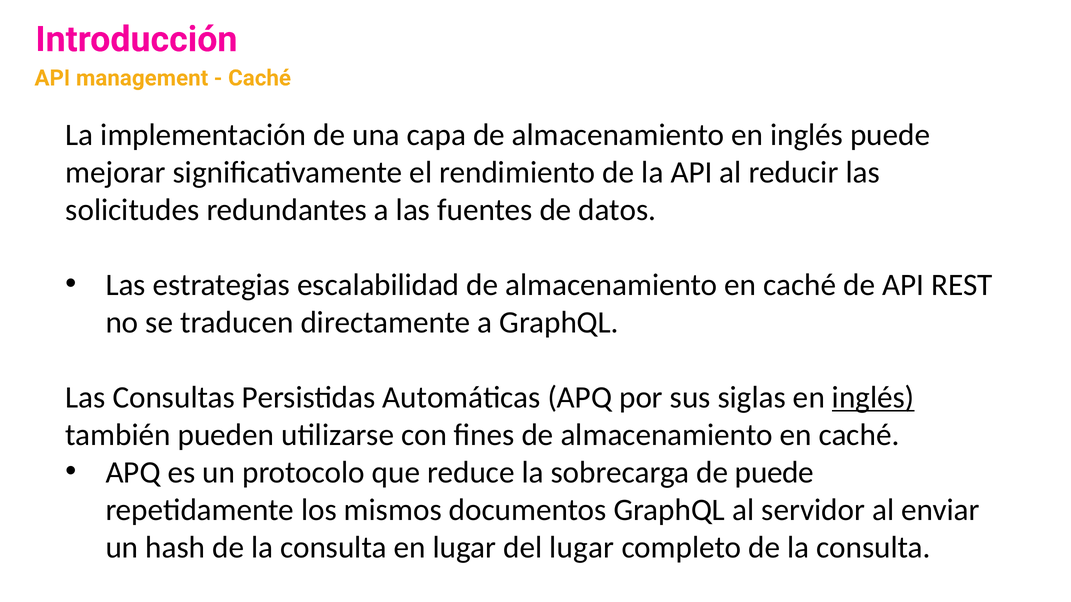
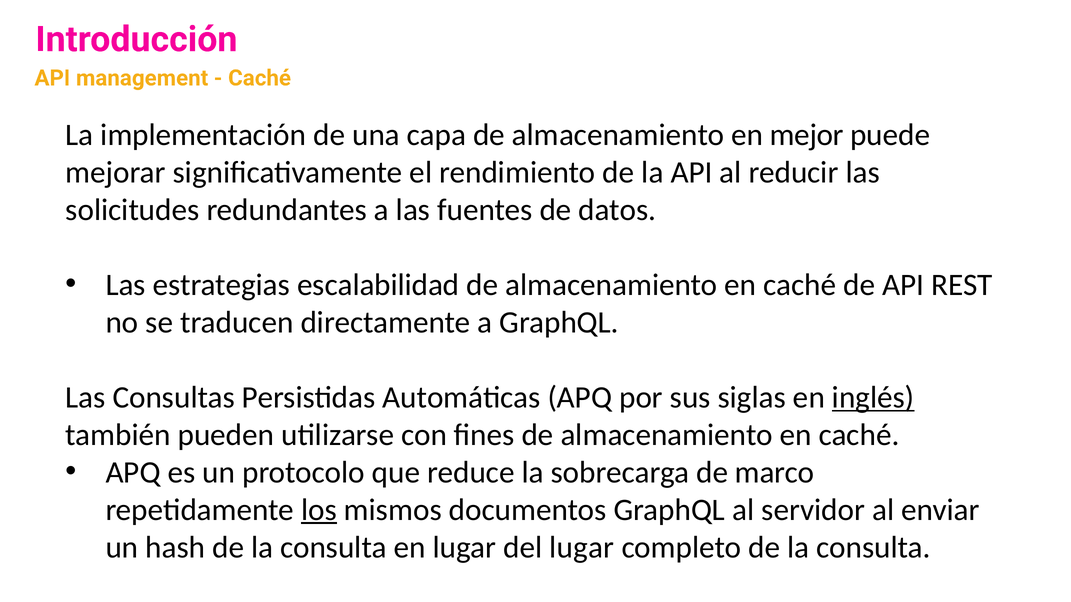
almacenamiento en inglés: inglés -> mejor
de puede: puede -> marco
los underline: none -> present
